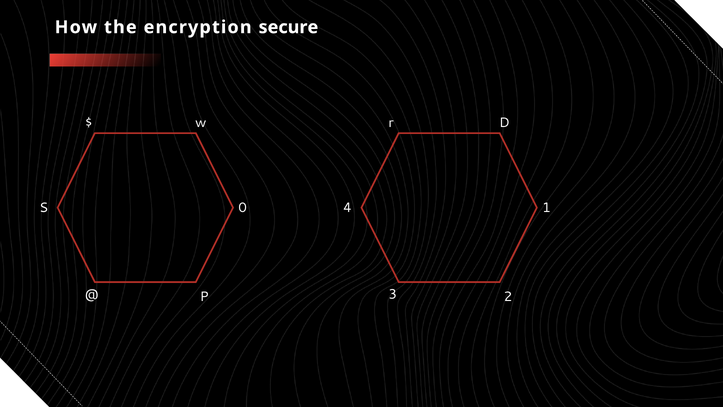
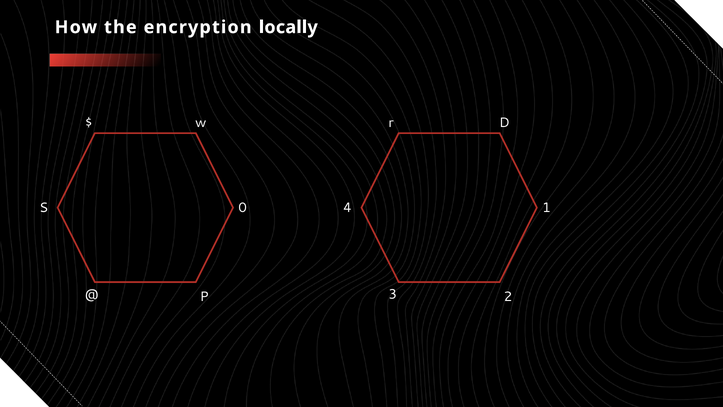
secure: secure -> locally
